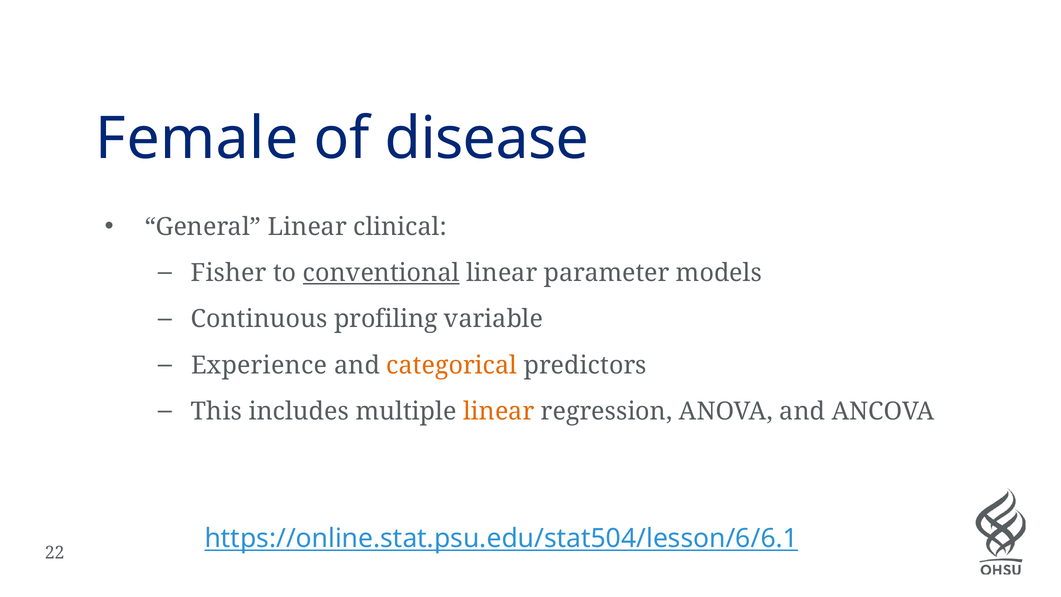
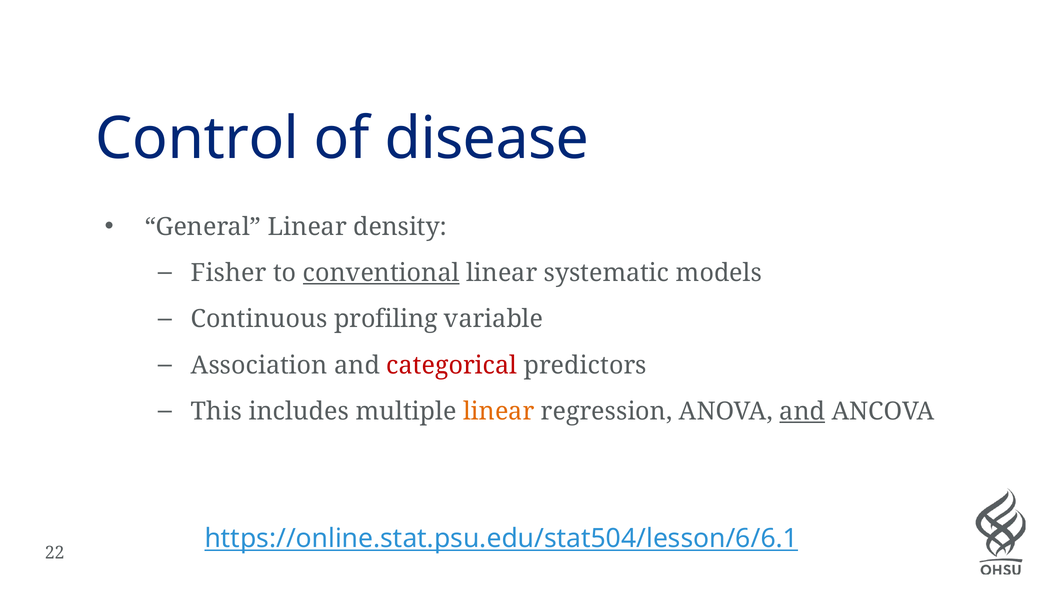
Female: Female -> Control
clinical: clinical -> density
parameter: parameter -> systematic
Experience: Experience -> Association
categorical colour: orange -> red
and at (802, 411) underline: none -> present
